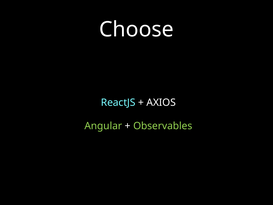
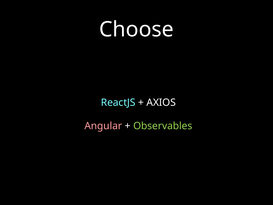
Angular colour: light green -> pink
